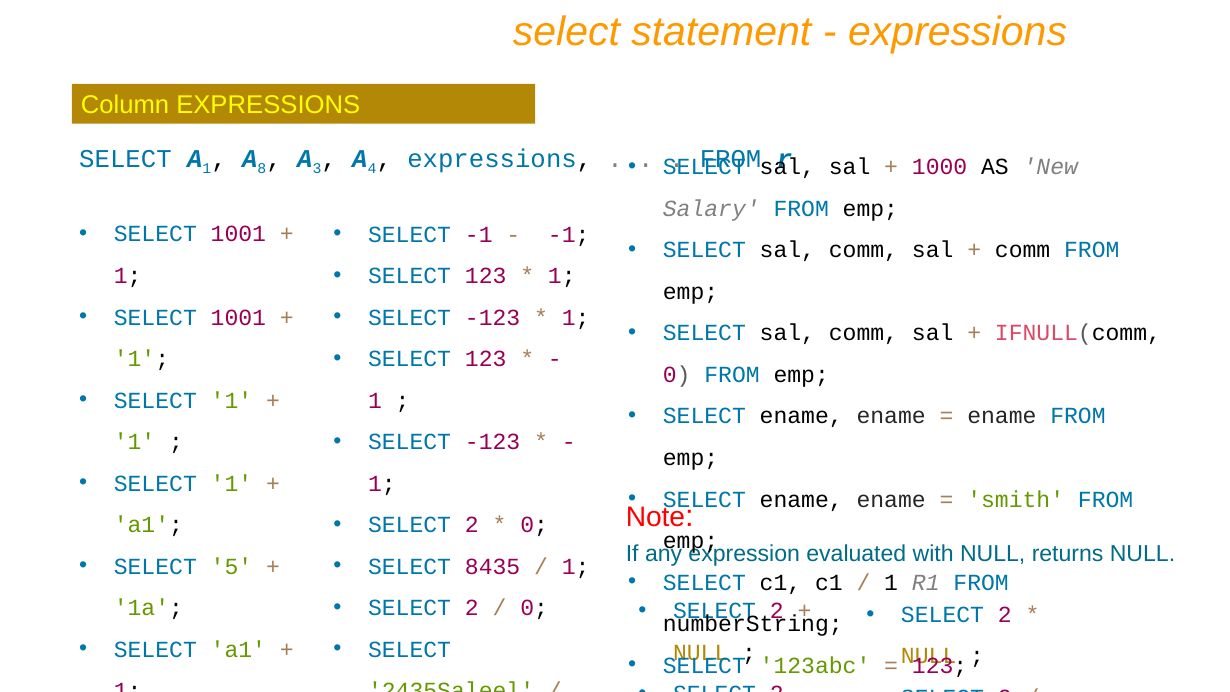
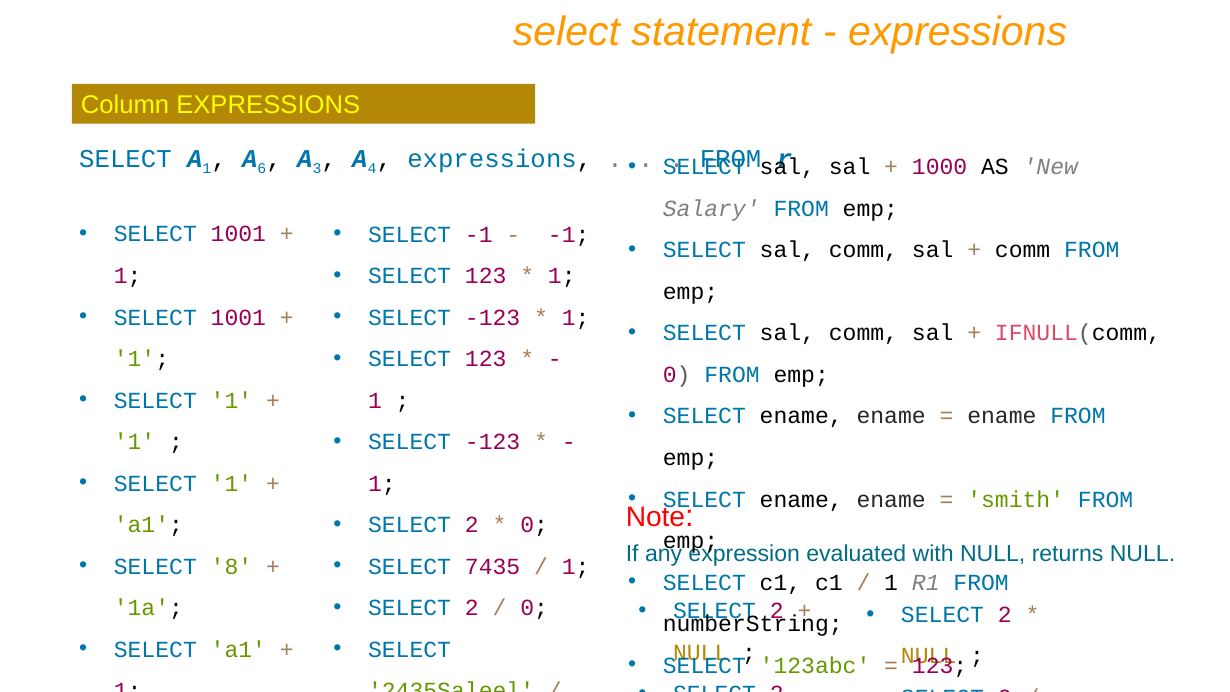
8: 8 -> 6
5: 5 -> 8
8435: 8435 -> 7435
